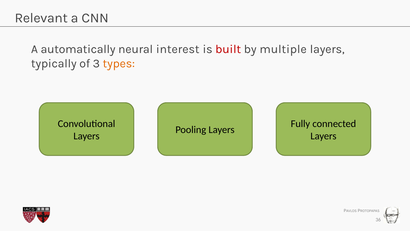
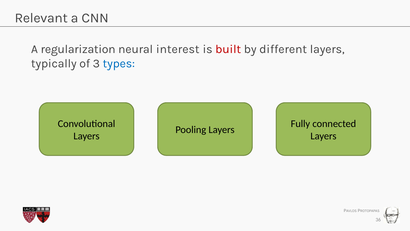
automatically: automatically -> regularization
multiple: multiple -> different
types colour: orange -> blue
